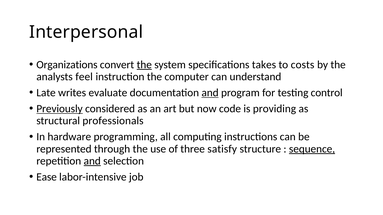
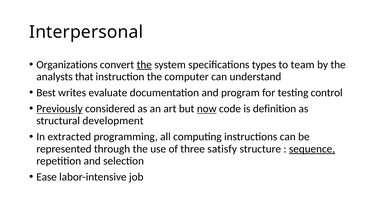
takes: takes -> types
costs: costs -> team
feel: feel -> that
Late: Late -> Best
and at (210, 93) underline: present -> none
now underline: none -> present
providing: providing -> definition
professionals: professionals -> development
hardware: hardware -> extracted
and at (92, 161) underline: present -> none
